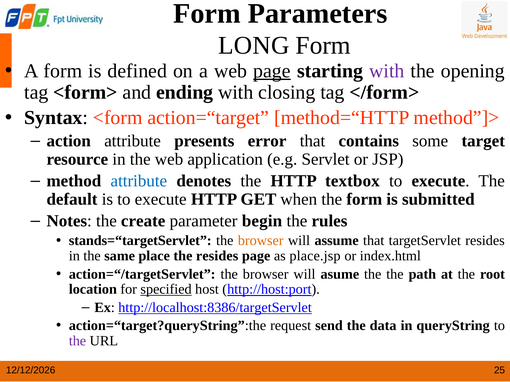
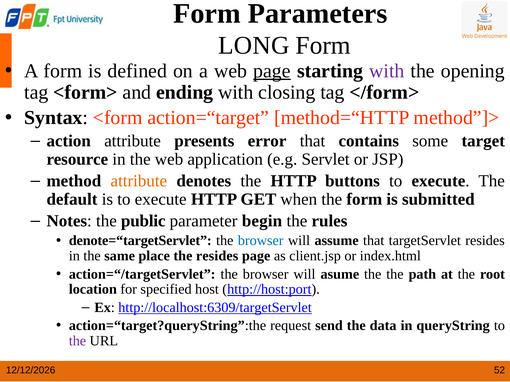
attribute at (139, 181) colour: blue -> orange
textbox: textbox -> buttons
create: create -> public
stands=“targetServlet: stands=“targetServlet -> denote=“targetServlet
browser at (261, 241) colour: orange -> blue
place.jsp: place.jsp -> client.jsp
specified underline: present -> none
http://localhost:8386/targetServlet: http://localhost:8386/targetServlet -> http://localhost:6309/targetServlet
25: 25 -> 52
